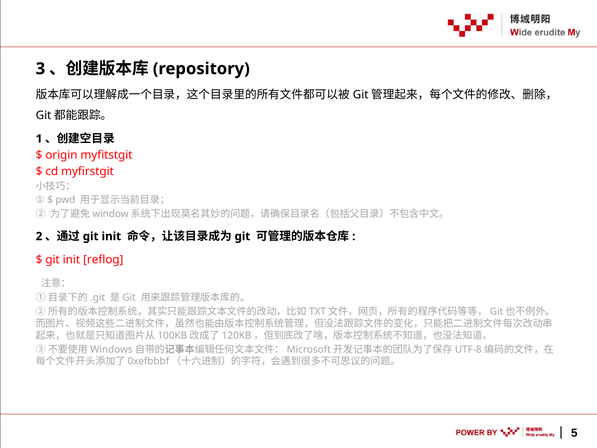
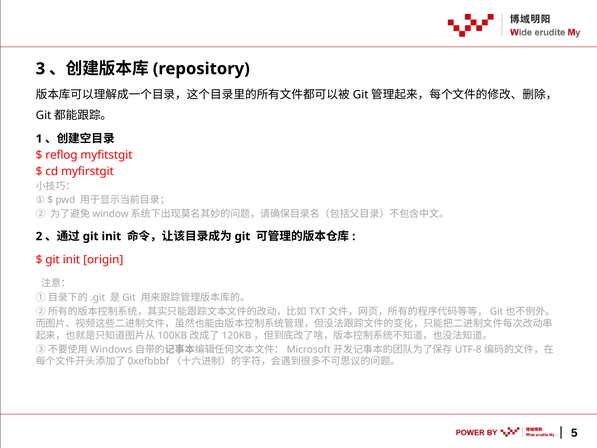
origin: origin -> reflog
reflog: reflog -> origin
